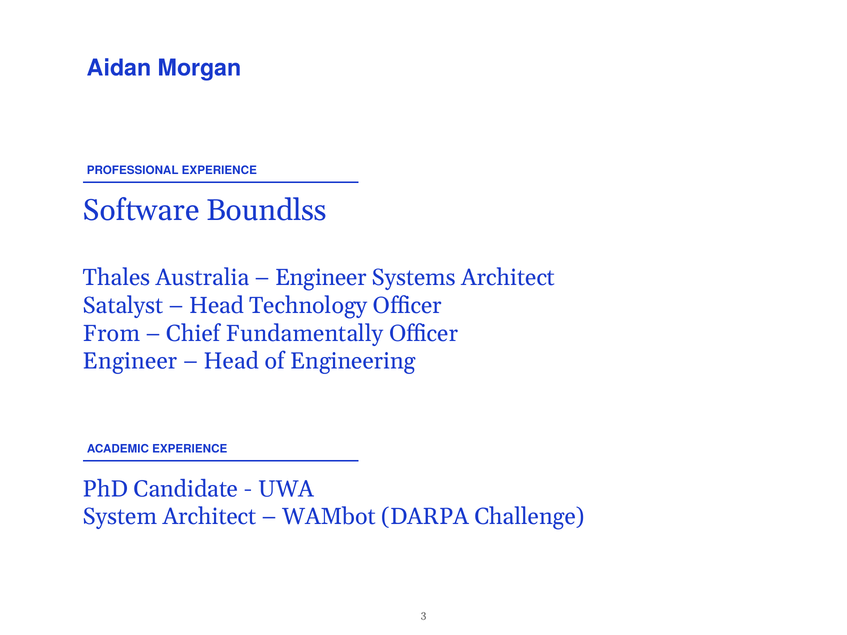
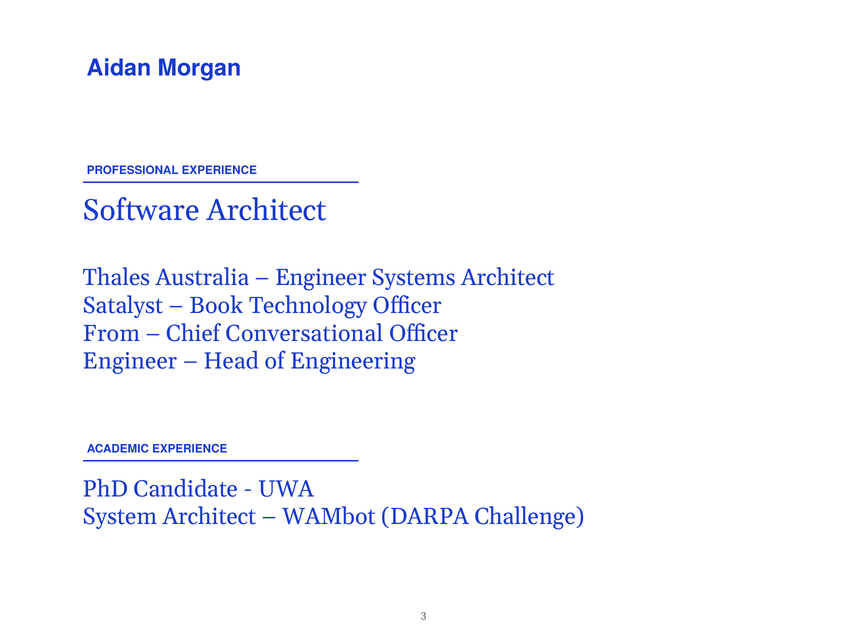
Software Boundlss: Boundlss -> Architect
Head at (217, 306): Head -> Book
Fundamentally: Fundamentally -> Conversational
